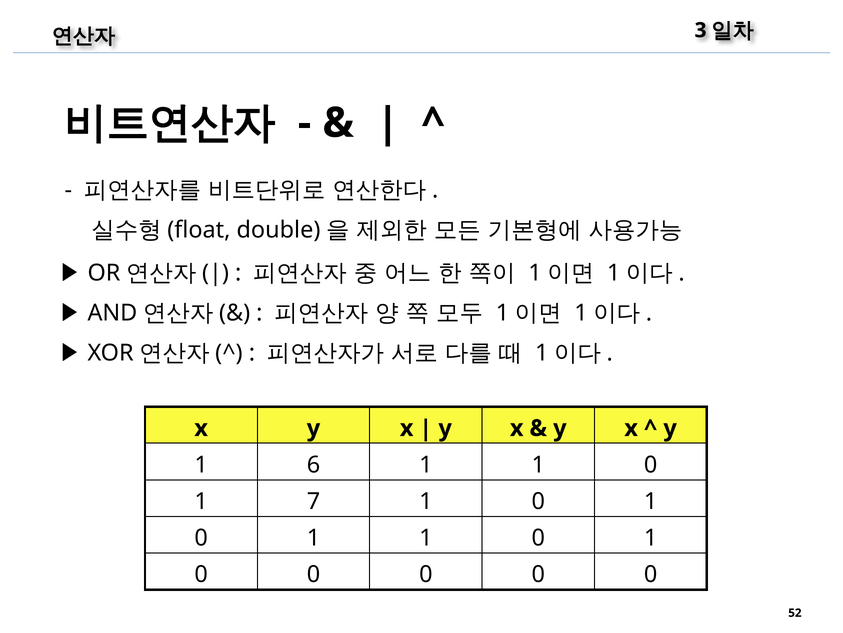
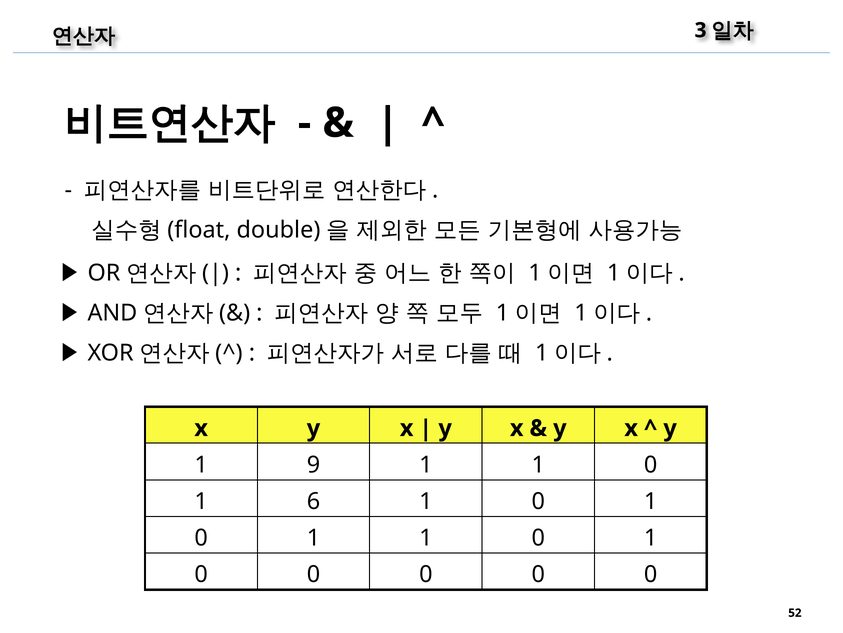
6: 6 -> 9
7: 7 -> 6
